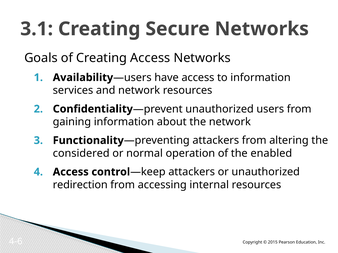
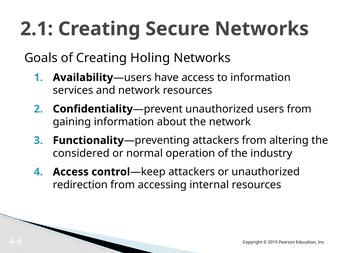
3.1: 3.1 -> 2.1
Creating Access: Access -> Holing
enabled: enabled -> industry
